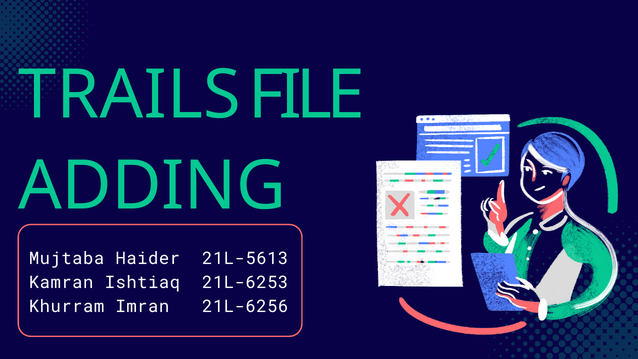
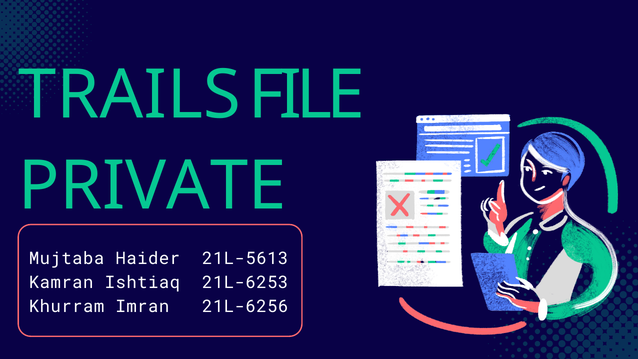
ADDING: ADDING -> PRIVATE
